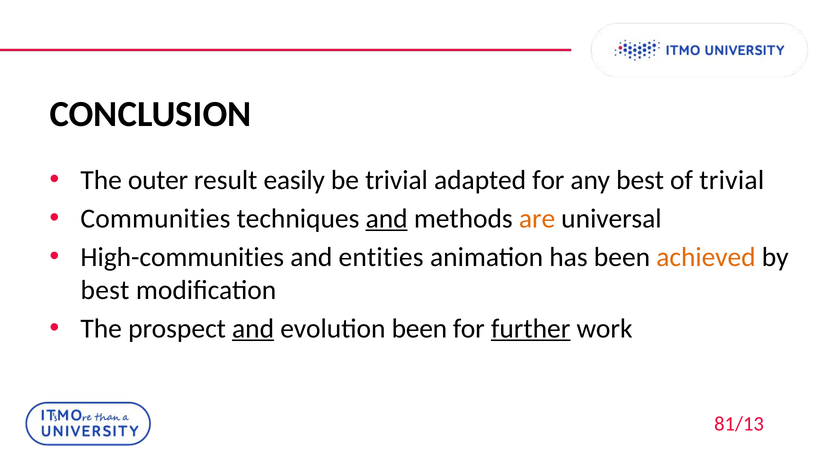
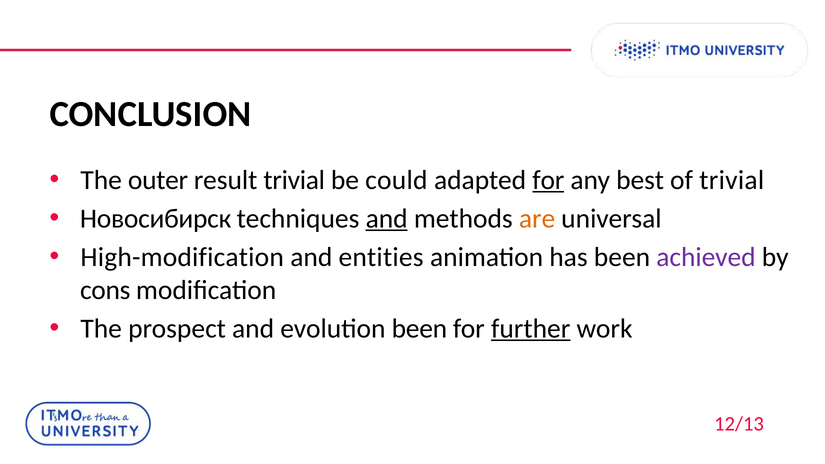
result easily: easily -> trivial
be trivial: trivial -> could
for at (548, 180) underline: none -> present
Communities: Communities -> Новосибирск
High-communities: High-communities -> High-modification
achieved colour: orange -> purple
best at (105, 290): best -> cons
and at (253, 329) underline: present -> none
81/13: 81/13 -> 12/13
